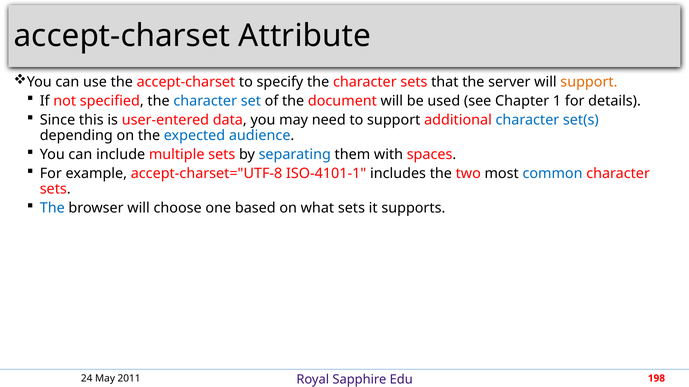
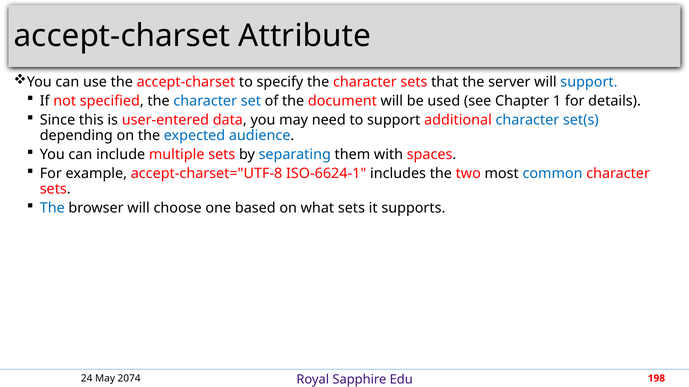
support at (589, 82) colour: orange -> blue
ISO-4101-1: ISO-4101-1 -> ISO-6624-1
2011: 2011 -> 2074
